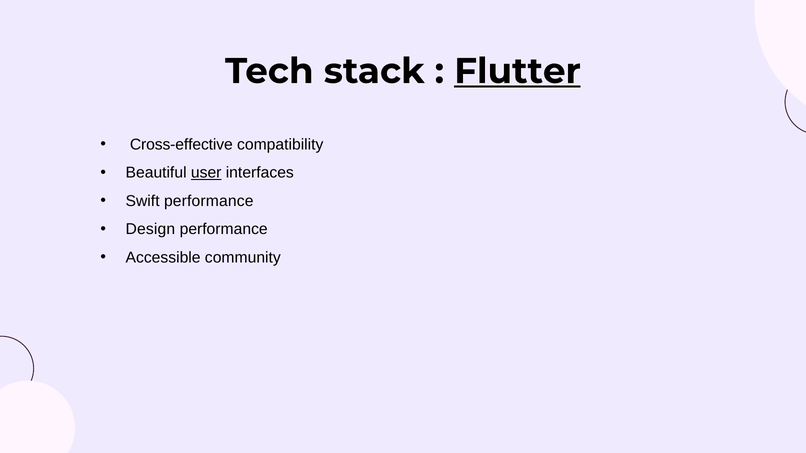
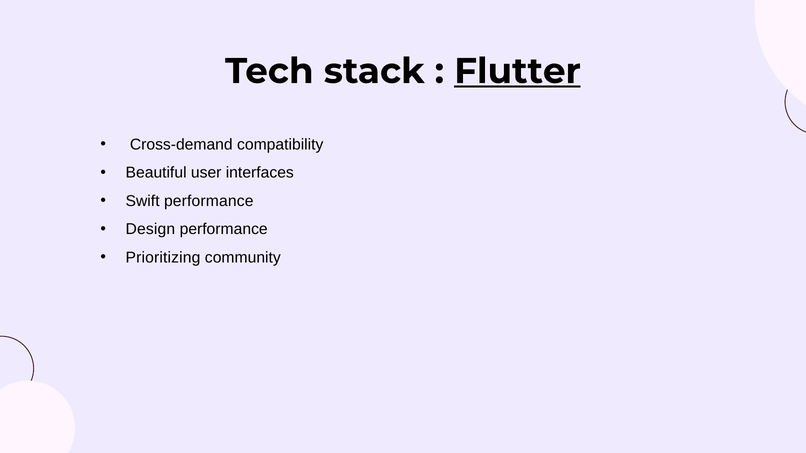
Cross-effective: Cross-effective -> Cross-demand
user underline: present -> none
Accessible: Accessible -> Prioritizing
